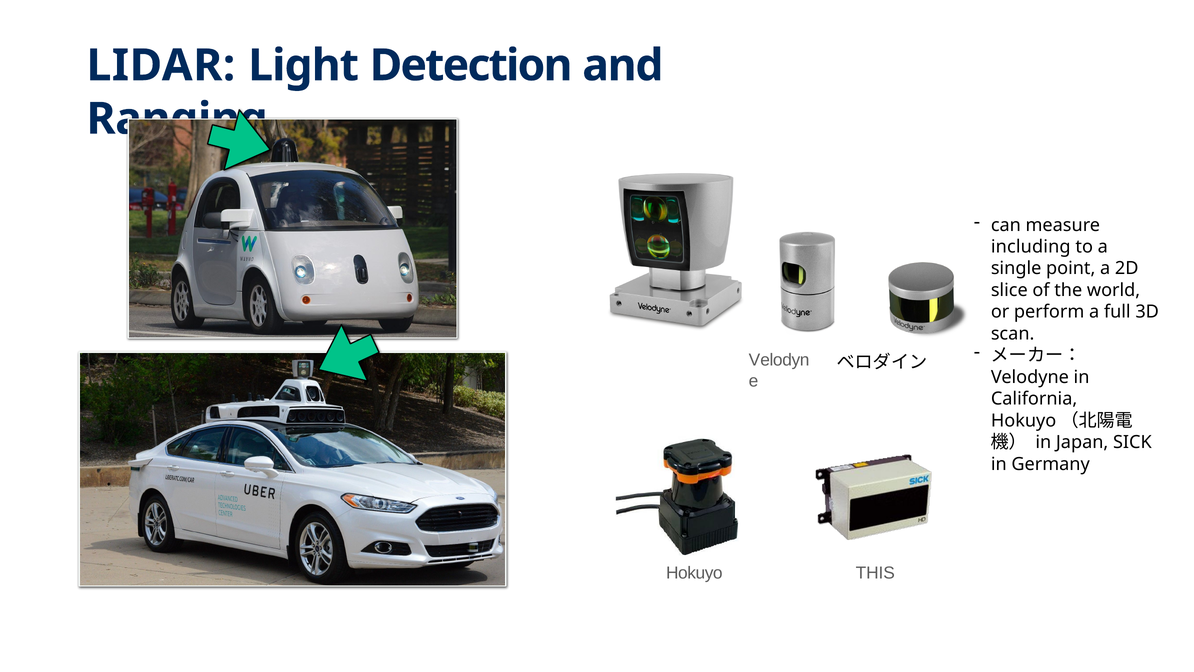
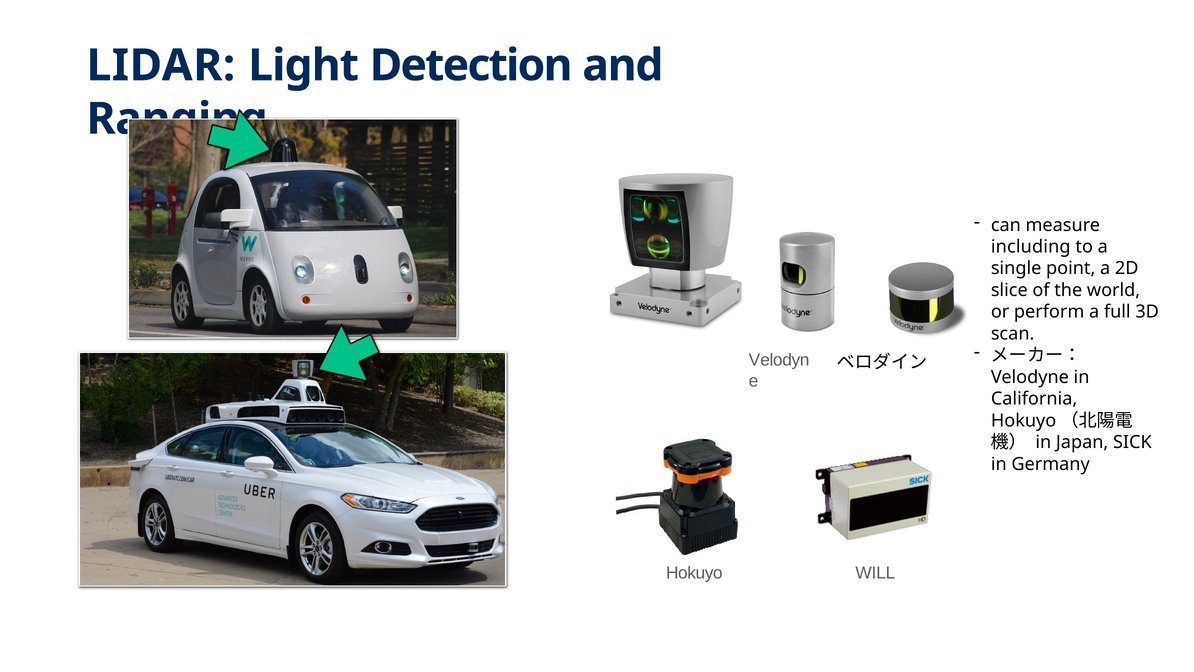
THIS: THIS -> WILL
